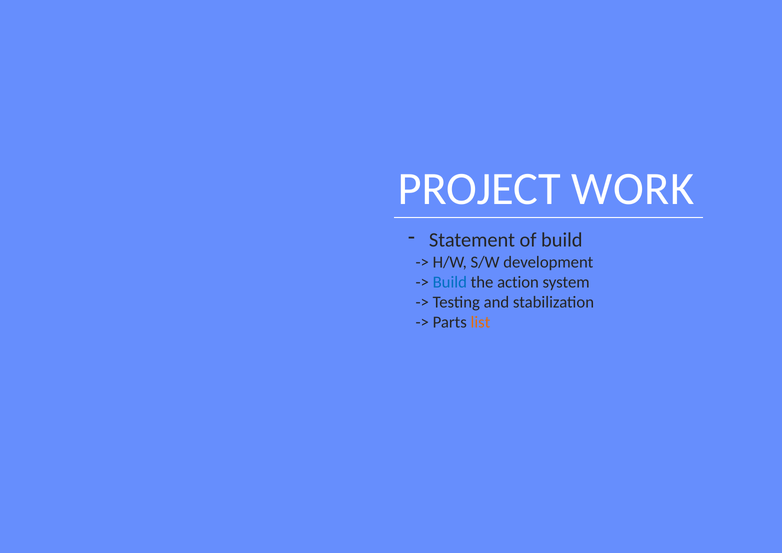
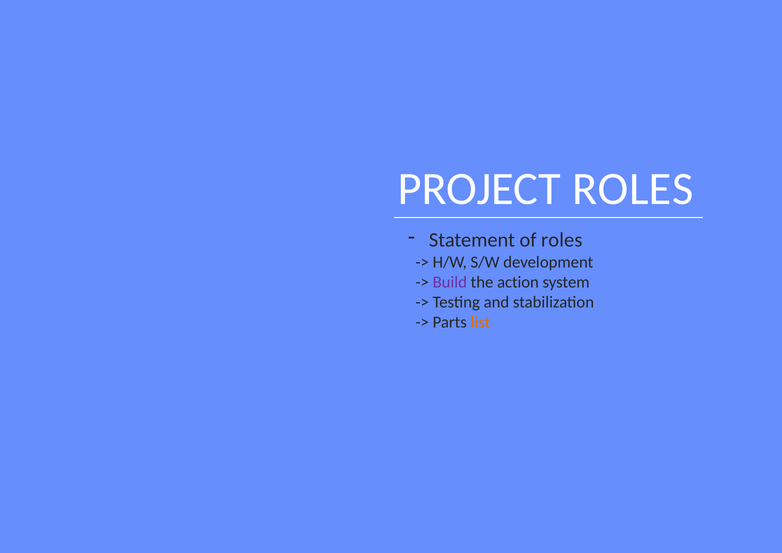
PROJECT WORK: WORK -> ROLES
of build: build -> roles
Build at (450, 282) colour: blue -> purple
